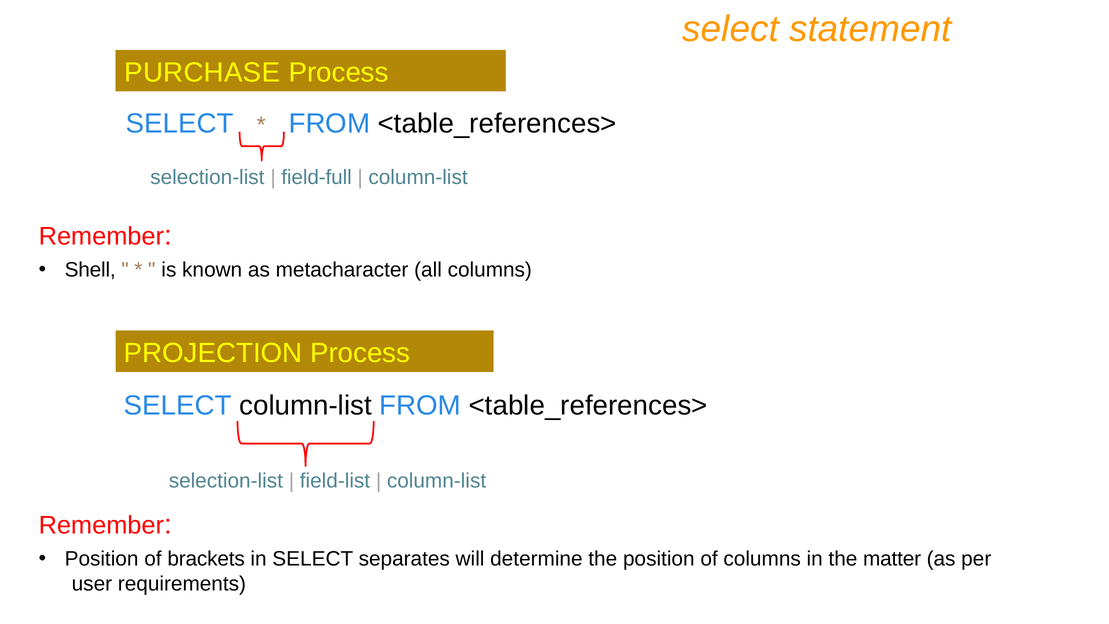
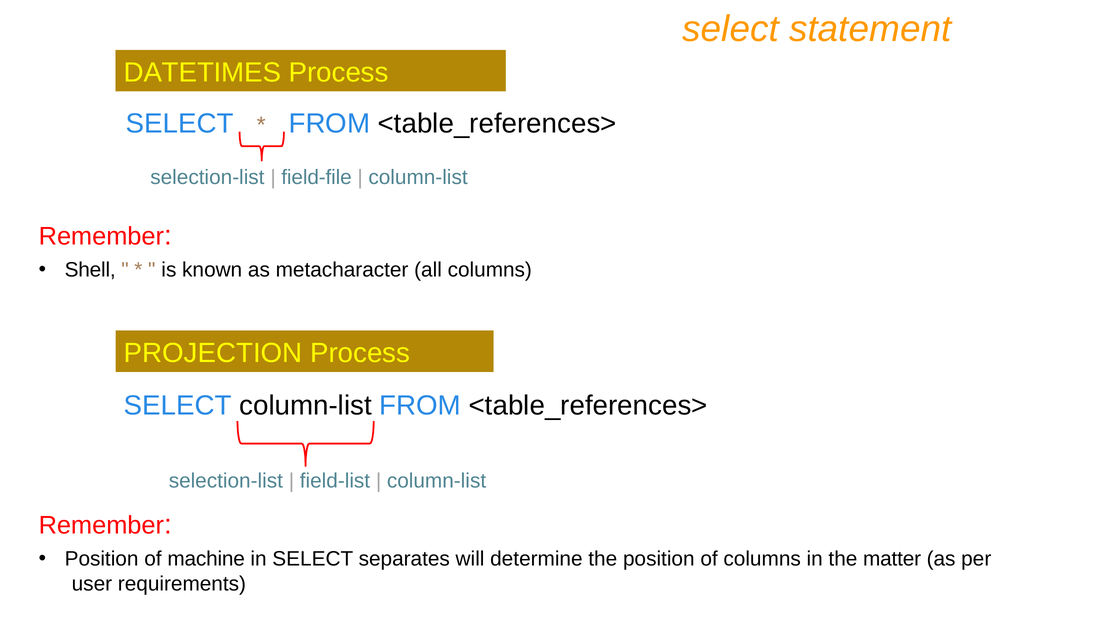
PURCHASE: PURCHASE -> DATETIMES
field-full: field-full -> field-file
brackets: brackets -> machine
